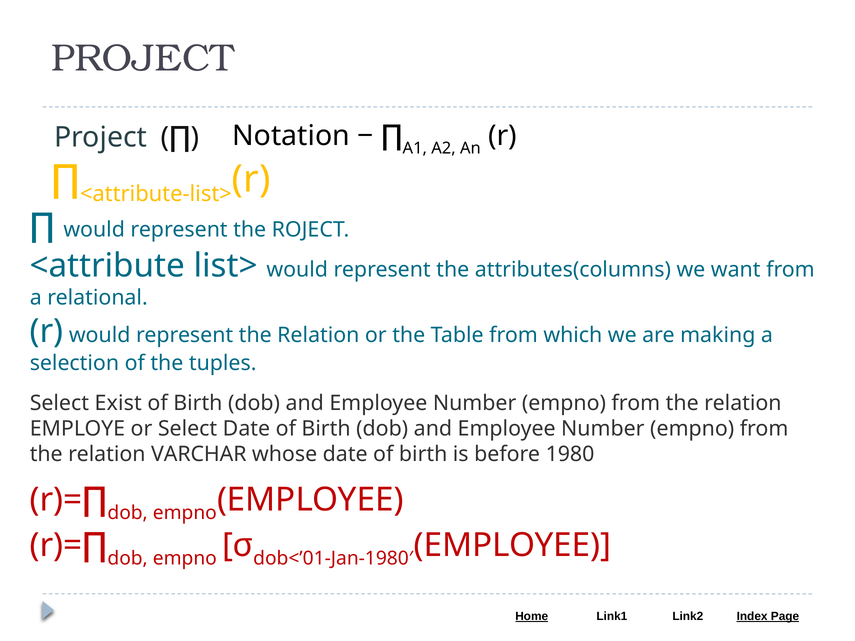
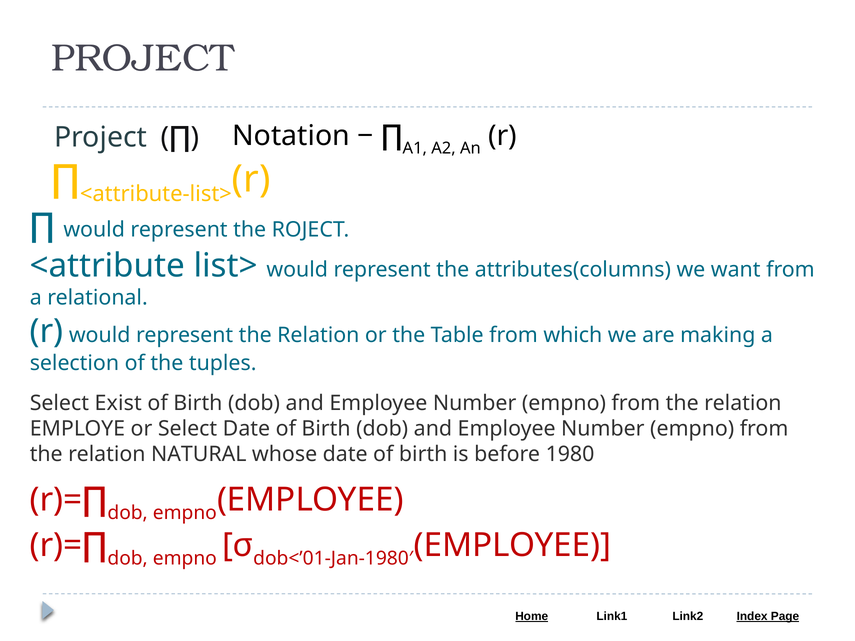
VARCHAR: VARCHAR -> NATURAL
